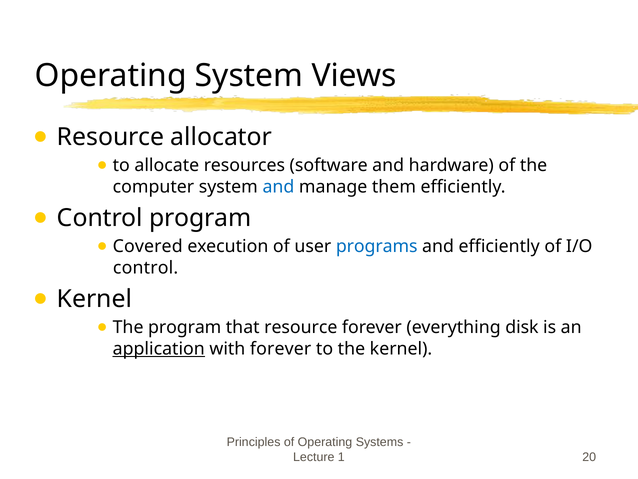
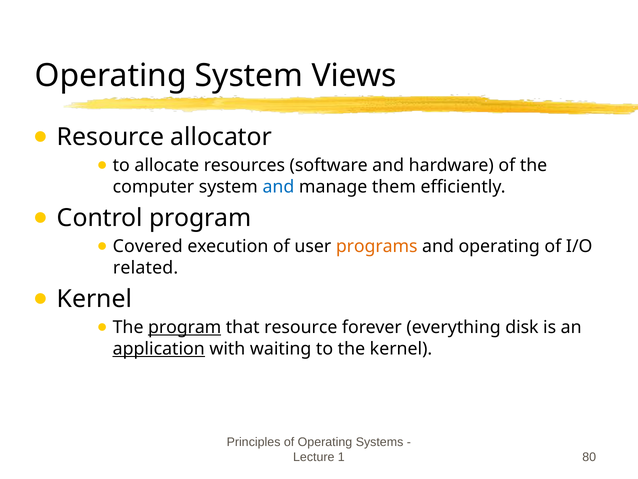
programs colour: blue -> orange
and efficiently: efficiently -> operating
control at (146, 268): control -> related
program at (185, 327) underline: none -> present
with forever: forever -> waiting
20: 20 -> 80
